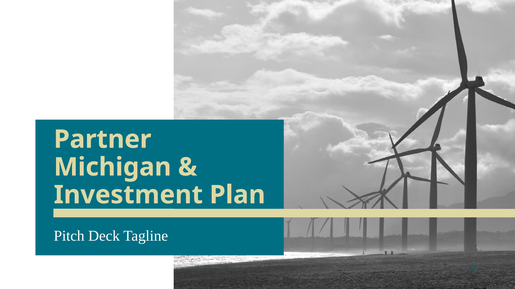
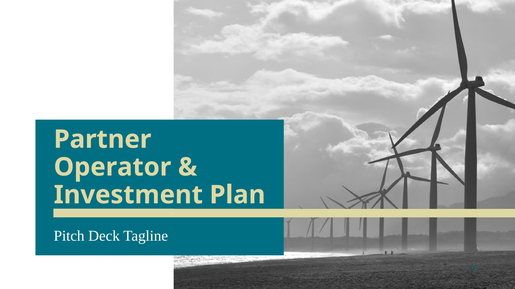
Michigan: Michigan -> Operator
